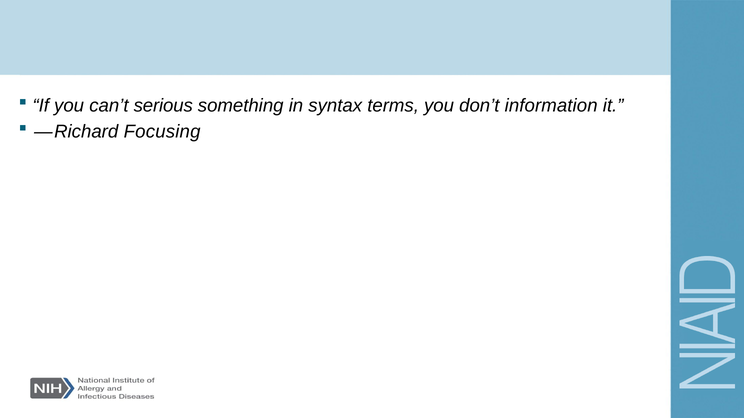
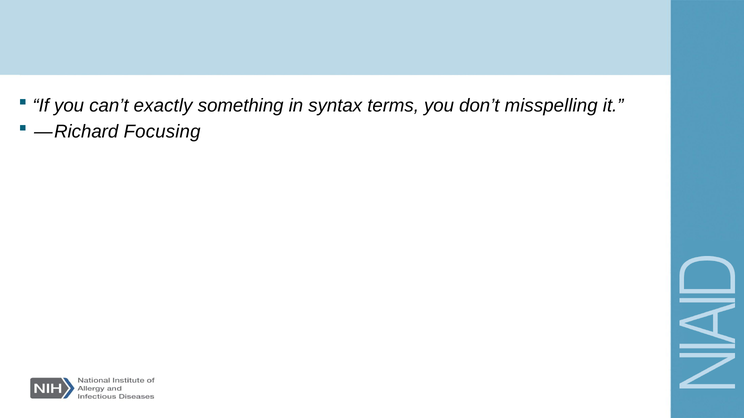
serious: serious -> exactly
information: information -> misspelling
